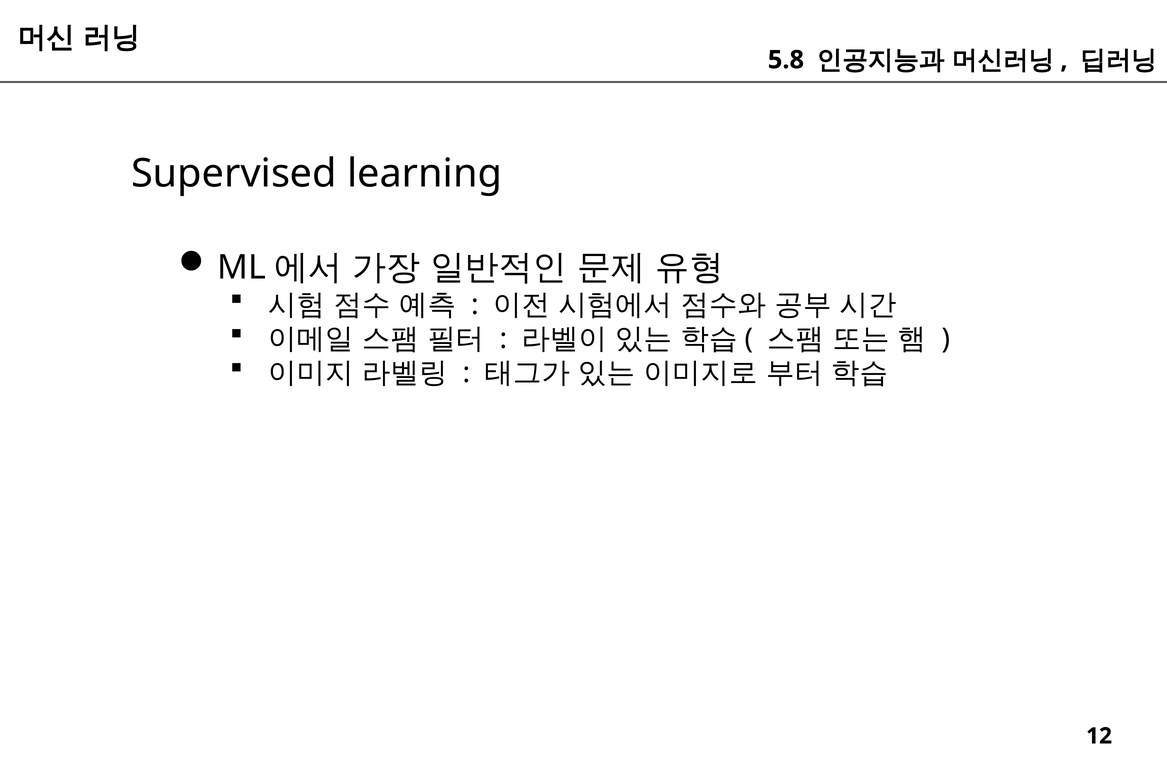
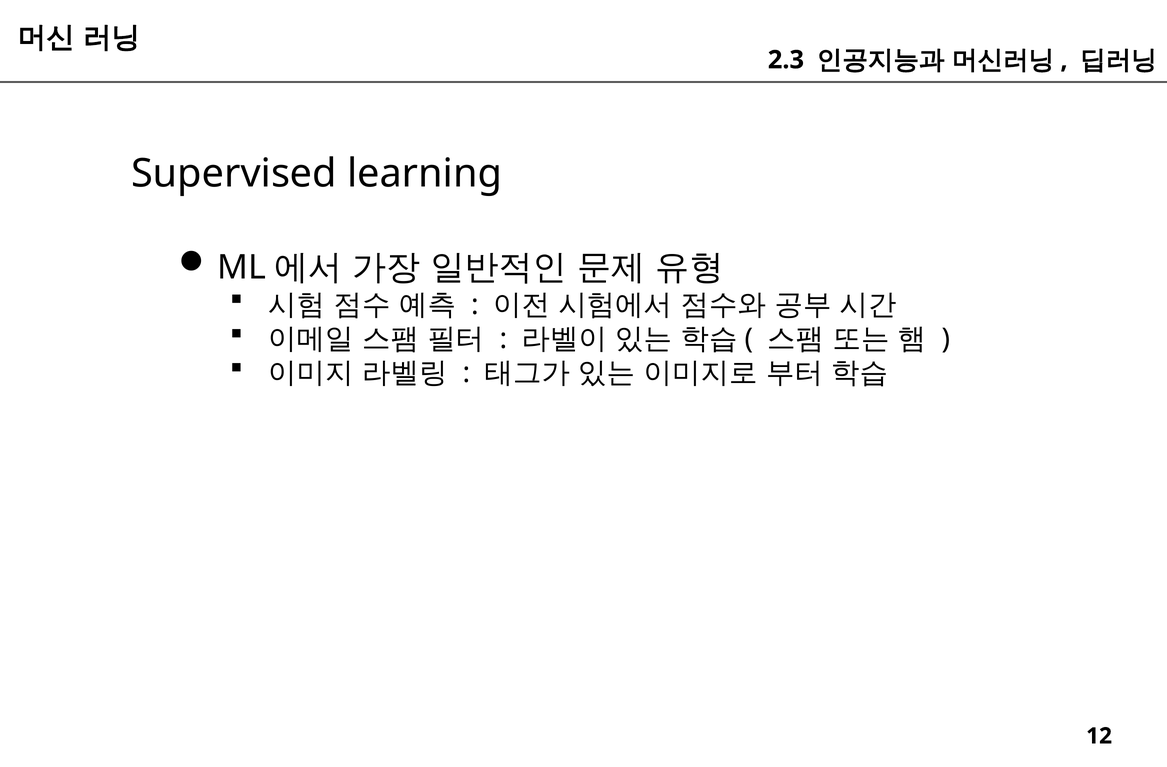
5.8: 5.8 -> 2.3
